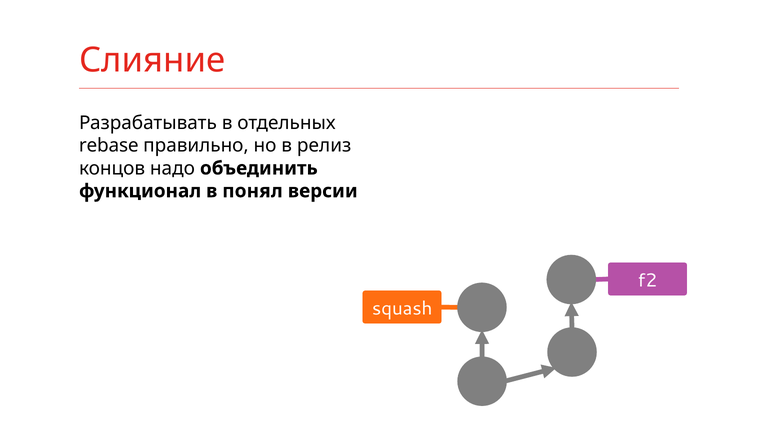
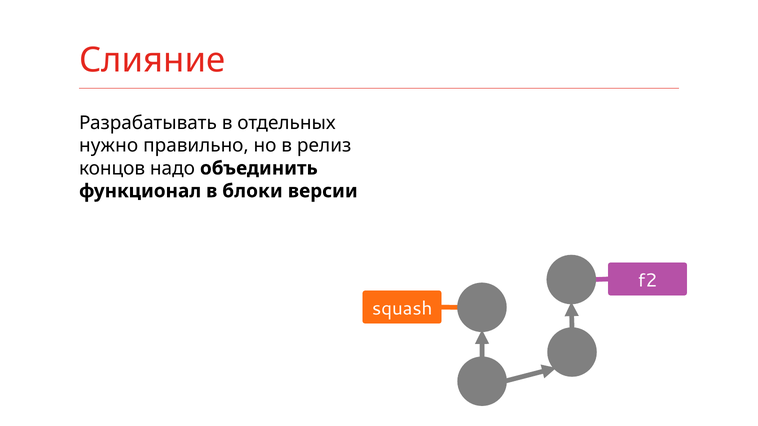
rebase: rebase -> нужно
понял: понял -> блоки
